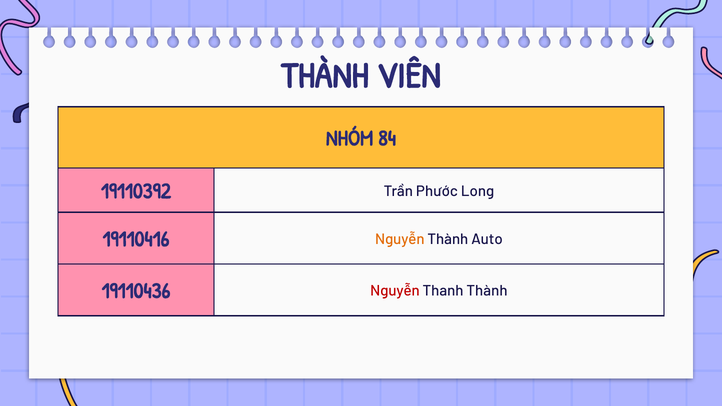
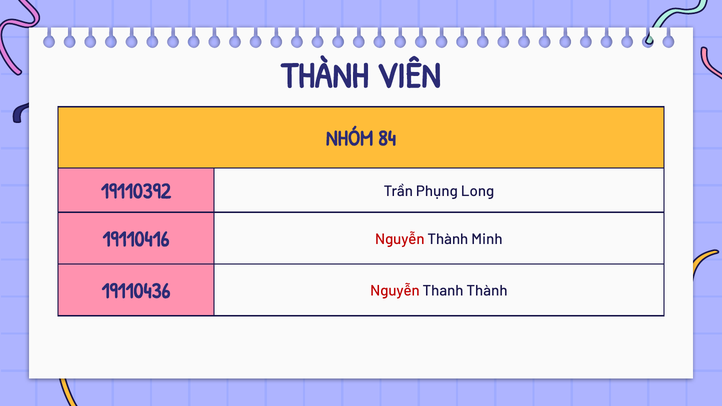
Phước: Phước -> Phụng
Nguyễn at (400, 239) colour: orange -> red
Auto: Auto -> Minh
